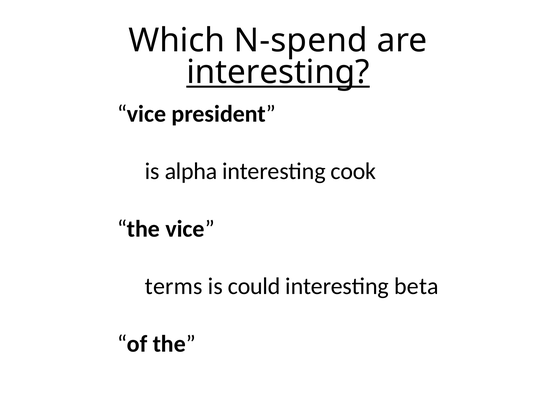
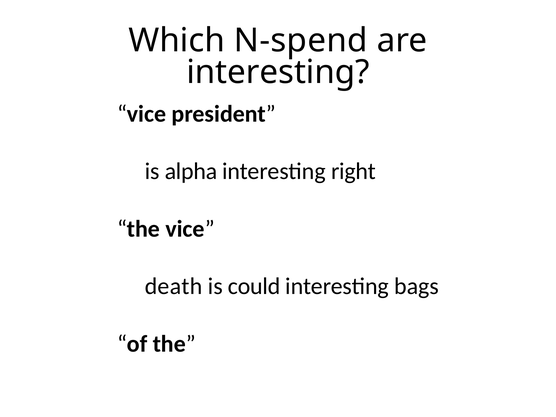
interesting at (278, 72) underline: present -> none
cook: cook -> right
terms: terms -> death
beta: beta -> bags
